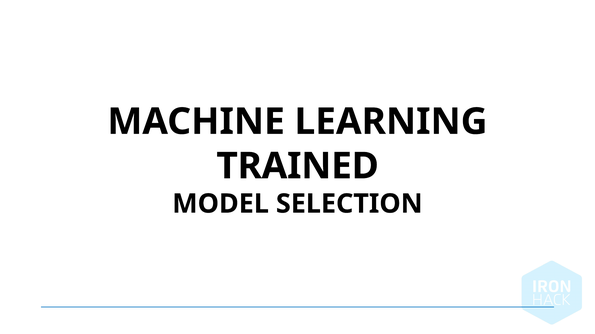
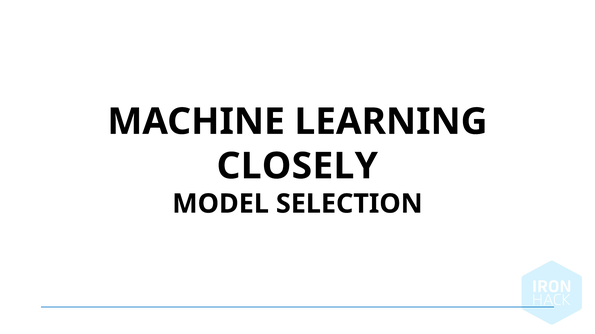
TRAINED: TRAINED -> CLOSELY
